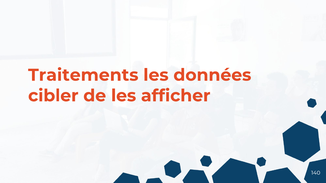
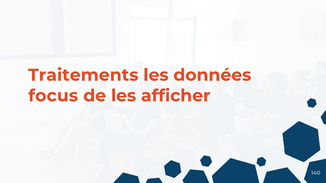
cibler: cibler -> focus
